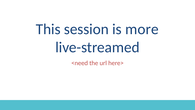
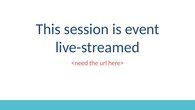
more: more -> event
